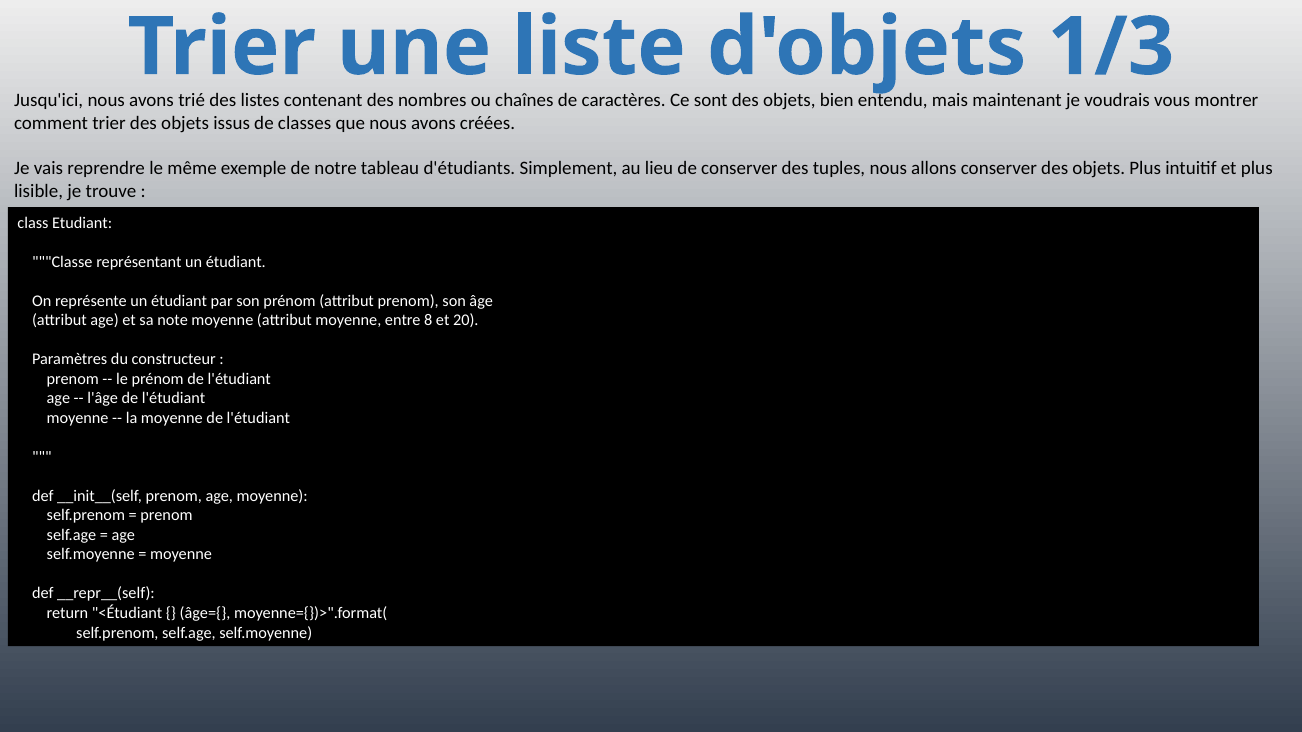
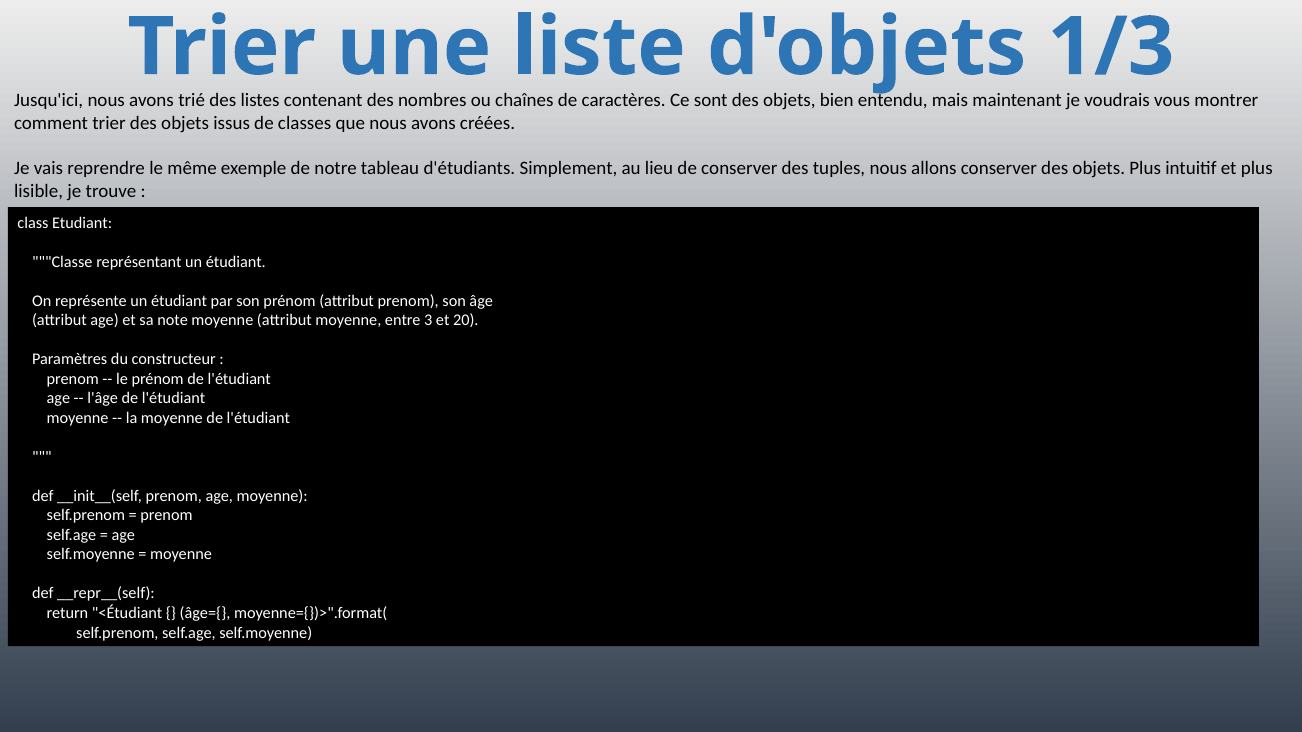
8: 8 -> 3
